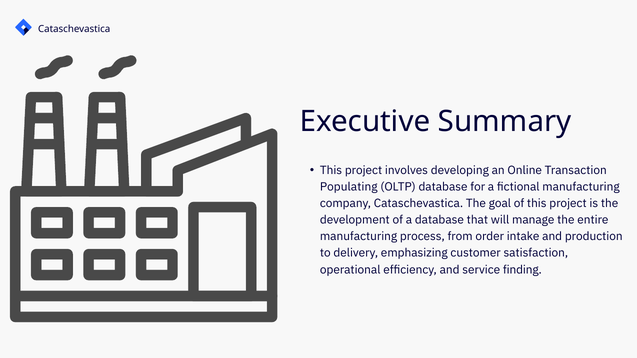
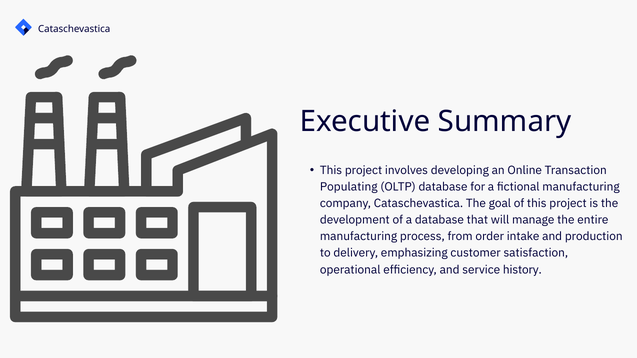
finding: finding -> history
